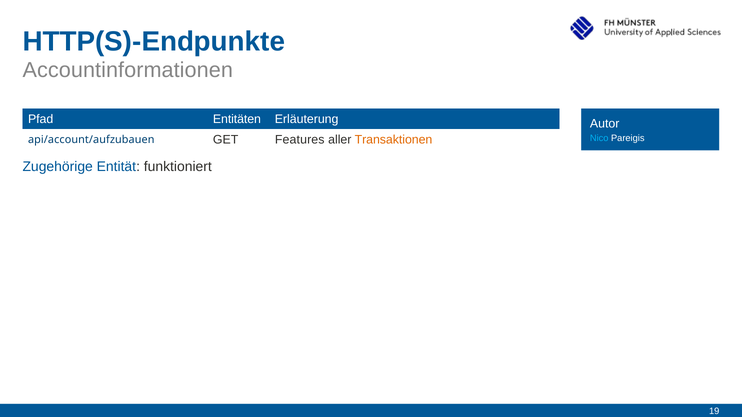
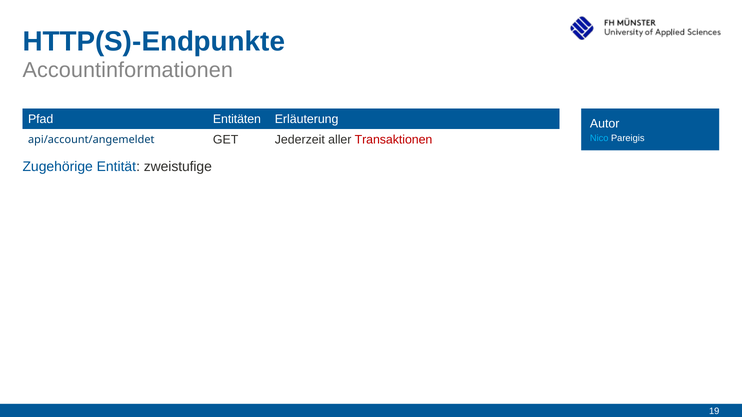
api/account/aufzubauen: api/account/aufzubauen -> api/account/angemeldet
Features: Features -> Jederzeit
Transaktionen colour: orange -> red
funktioniert: funktioniert -> zweistufige
